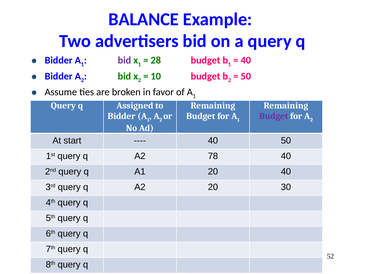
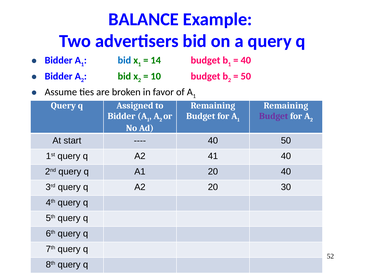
bid at (124, 60) colour: purple -> blue
28: 28 -> 14
78: 78 -> 41
